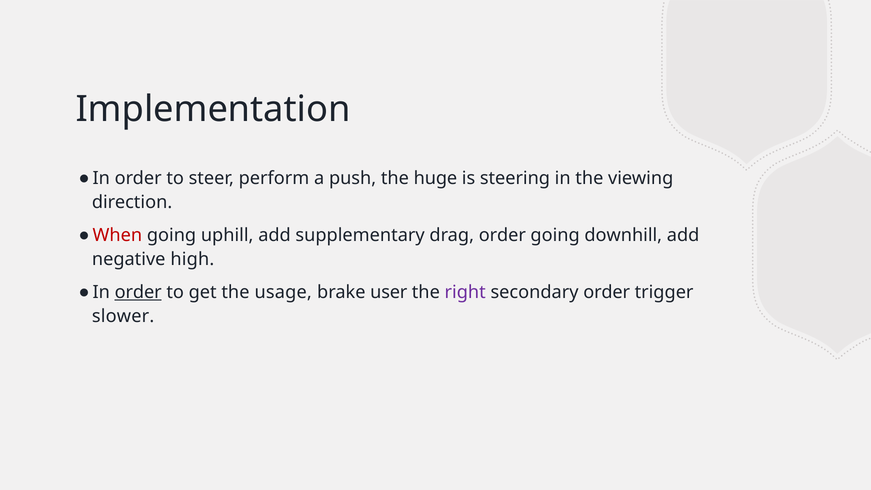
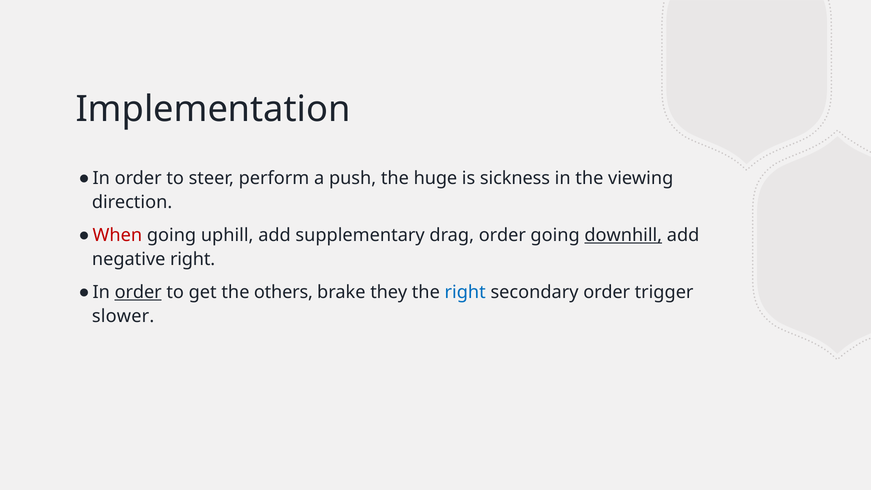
steering: steering -> sickness
downhill underline: none -> present
negative high: high -> right
usage: usage -> others
user: user -> they
right at (465, 292) colour: purple -> blue
